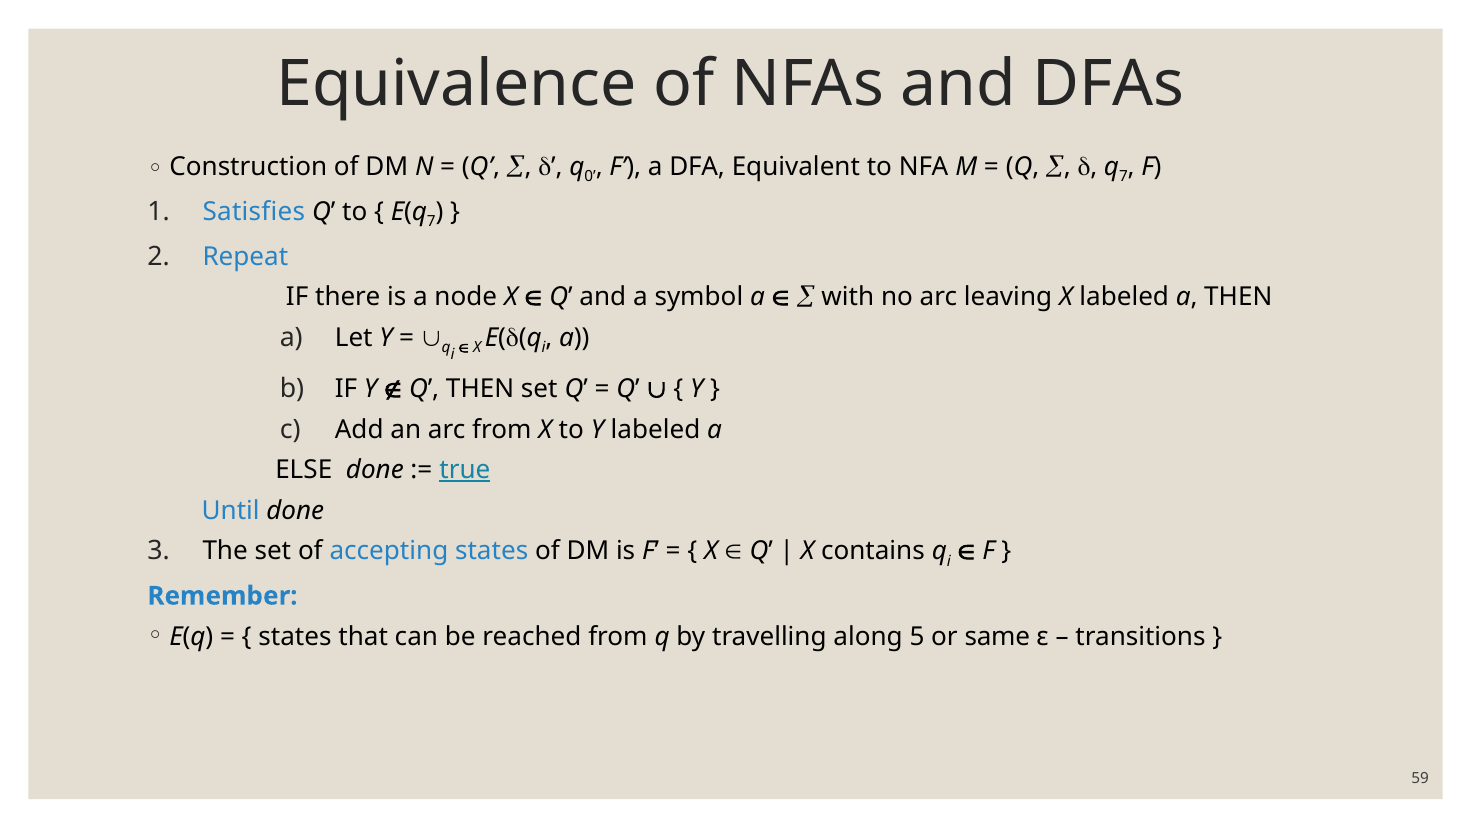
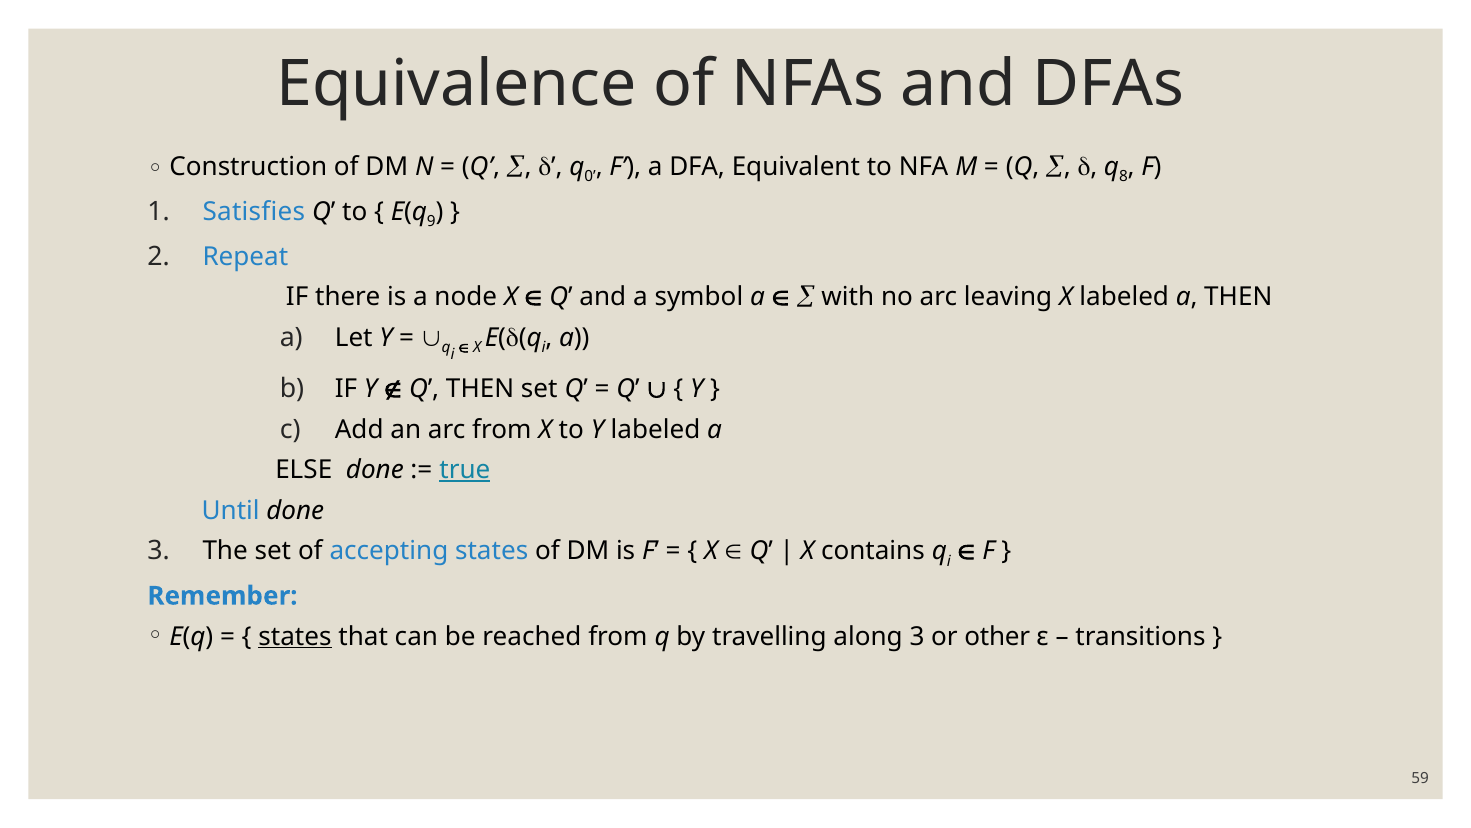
q 7: 7 -> 8
E(q 7: 7 -> 9
states at (295, 636) underline: none -> present
along 5: 5 -> 3
same: same -> other
